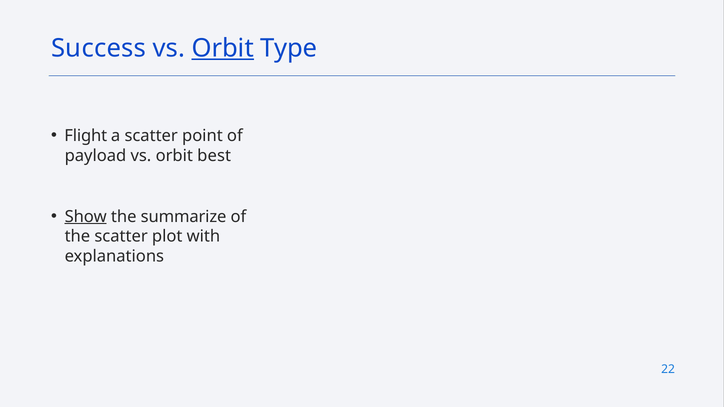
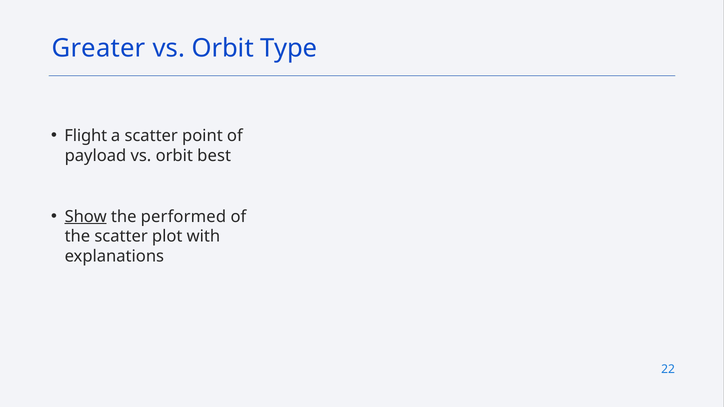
Success: Success -> Greater
Orbit at (223, 48) underline: present -> none
summarize: summarize -> performed
